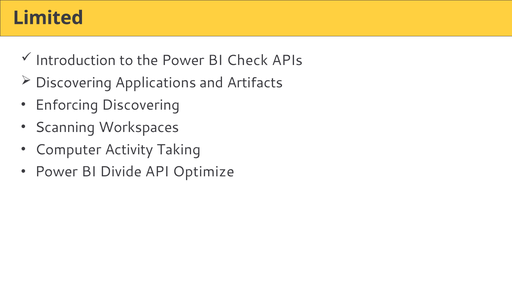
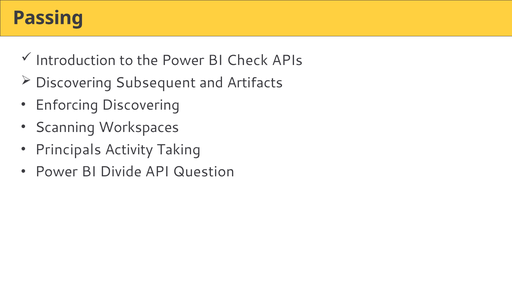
Limited: Limited -> Passing
Applications: Applications -> Subsequent
Computer: Computer -> Principals
Optimize: Optimize -> Question
